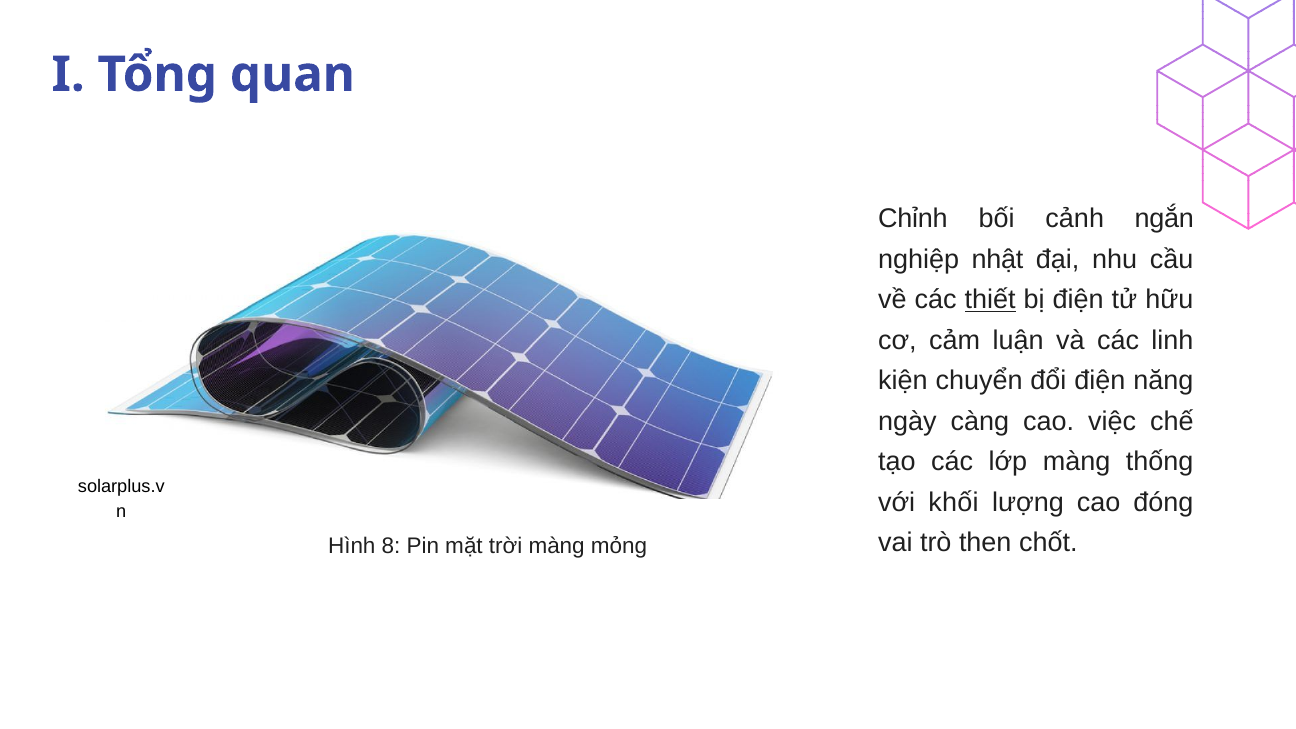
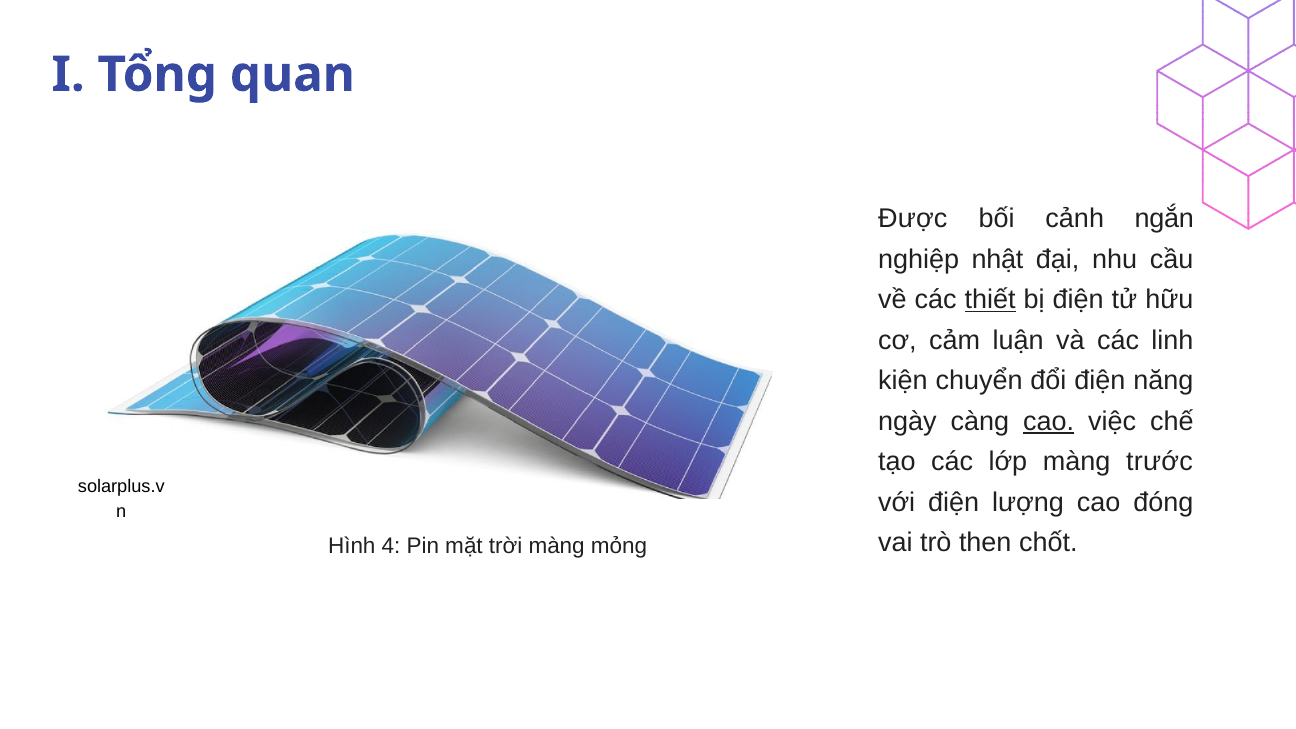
Chỉnh: Chỉnh -> Được
cao at (1049, 421) underline: none -> present
thống: thống -> trước
với khối: khối -> điện
8: 8 -> 4
